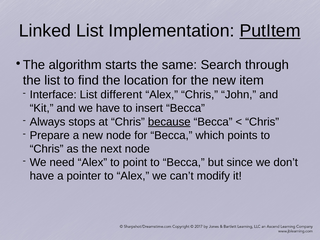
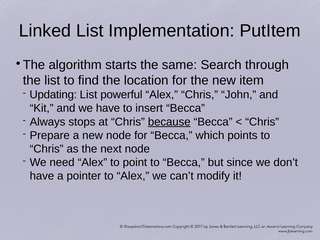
PutItem underline: present -> none
Interface: Interface -> Updating
different: different -> powerful
